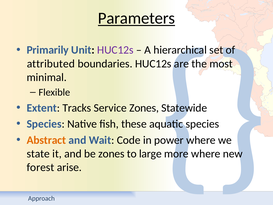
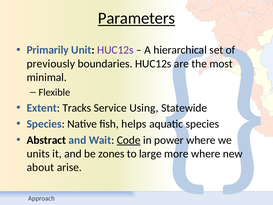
attributed: attributed -> previously
Service Zones: Zones -> Using
these: these -> helps
Abstract colour: orange -> black
Code underline: none -> present
state: state -> units
forest: forest -> about
